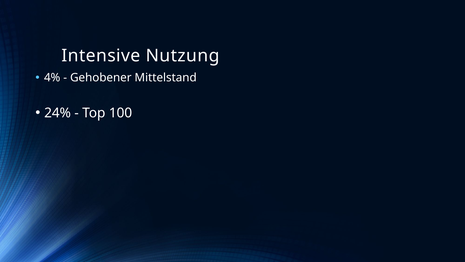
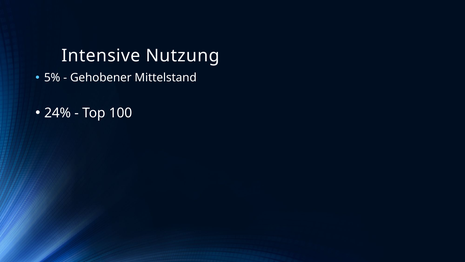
4%: 4% -> 5%
